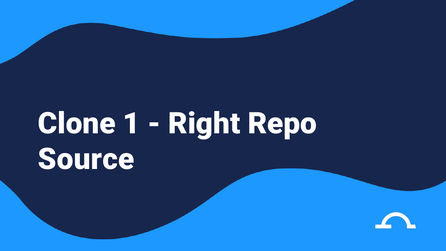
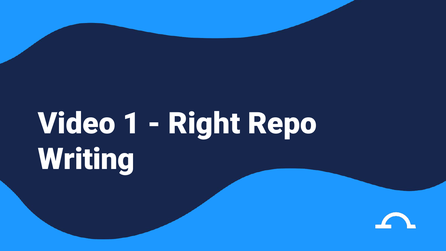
Clone: Clone -> Video
Source: Source -> Writing
